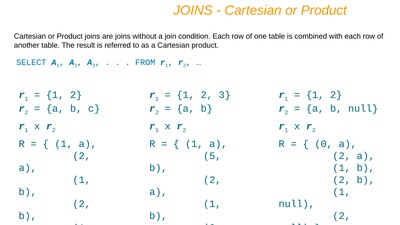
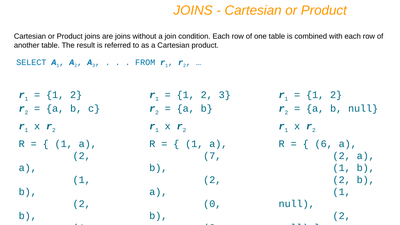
0: 0 -> 6
5: 5 -> 7
1 at (212, 204): 1 -> 0
